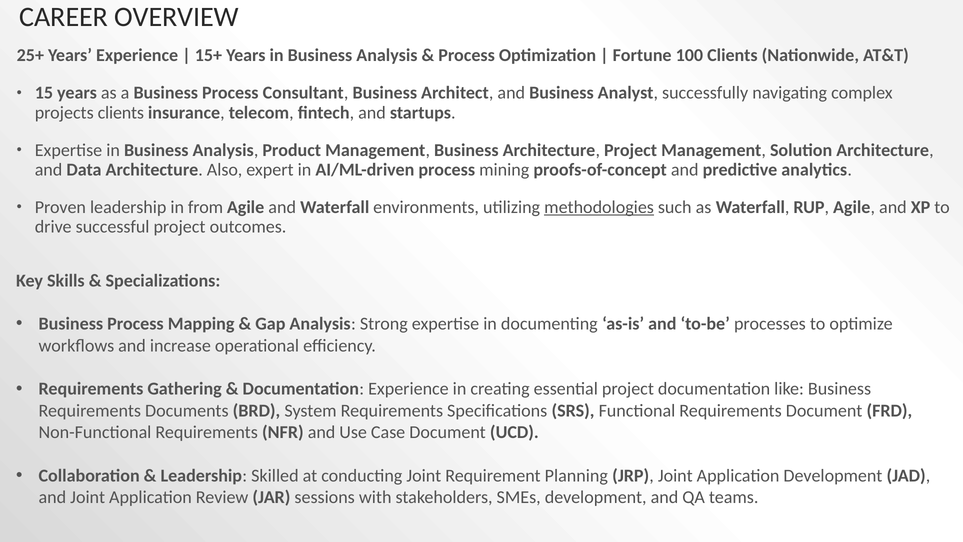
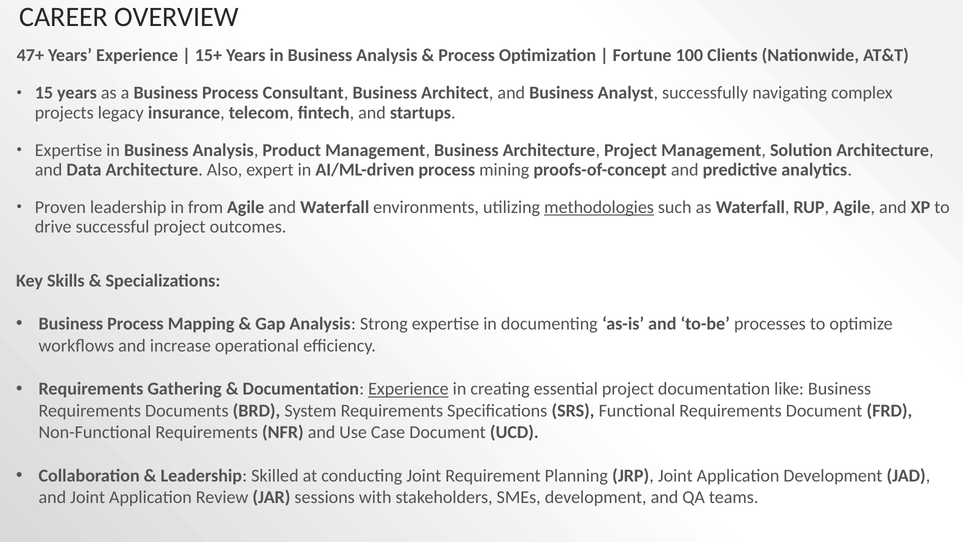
25+: 25+ -> 47+
projects clients: clients -> legacy
Experience at (408, 389) underline: none -> present
